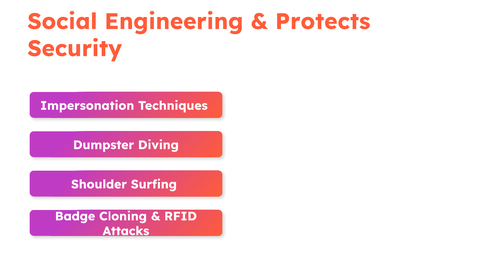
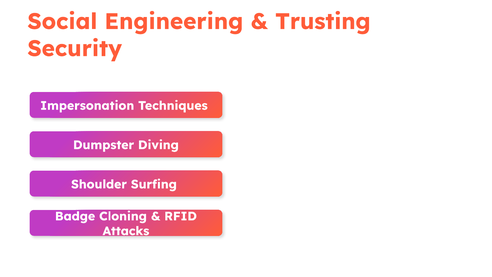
Protects: Protects -> Trusting
